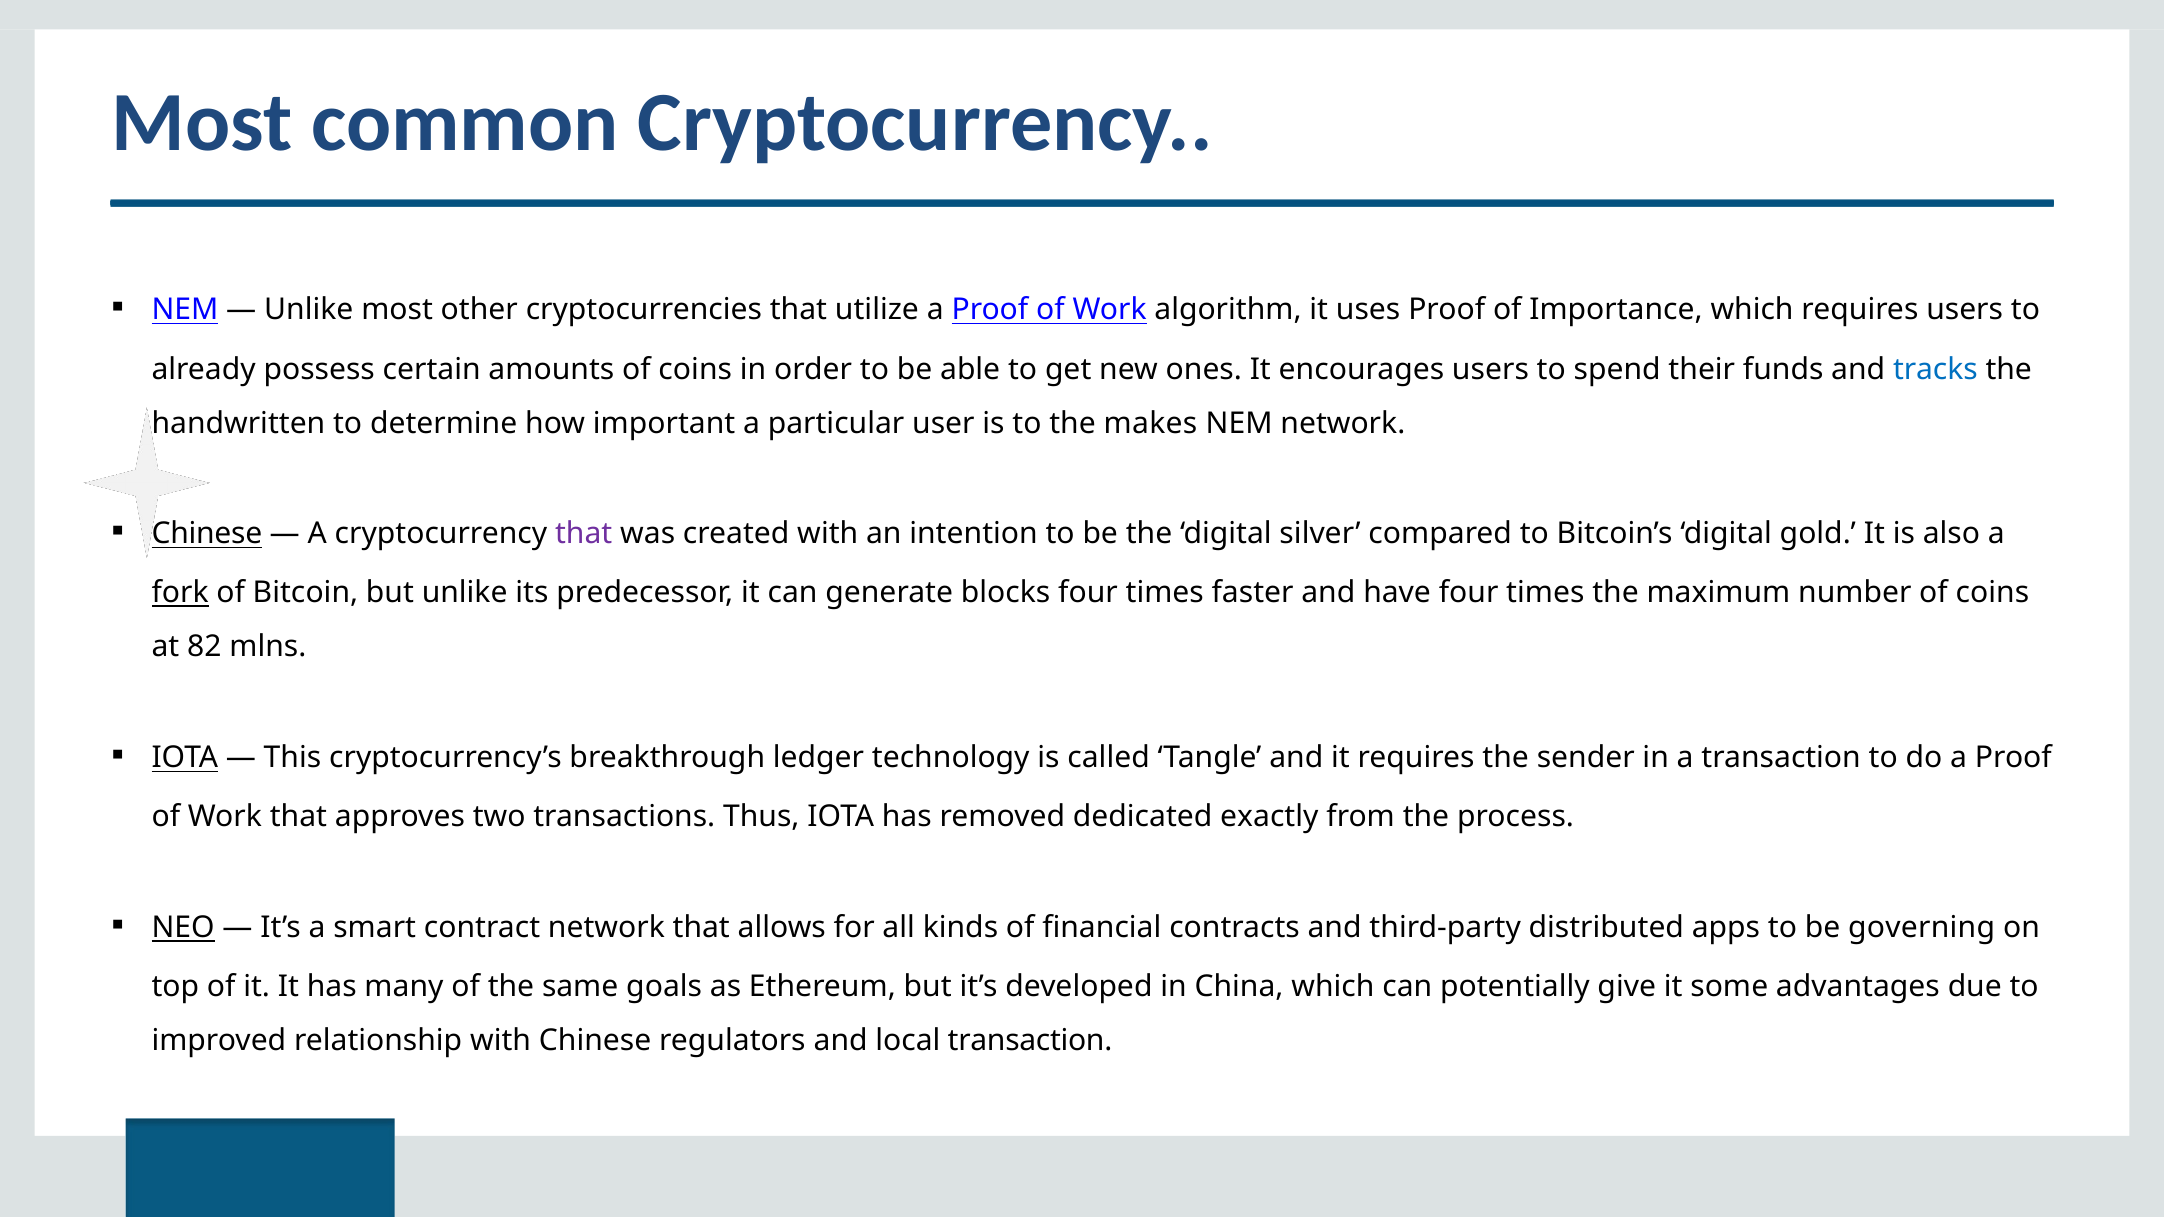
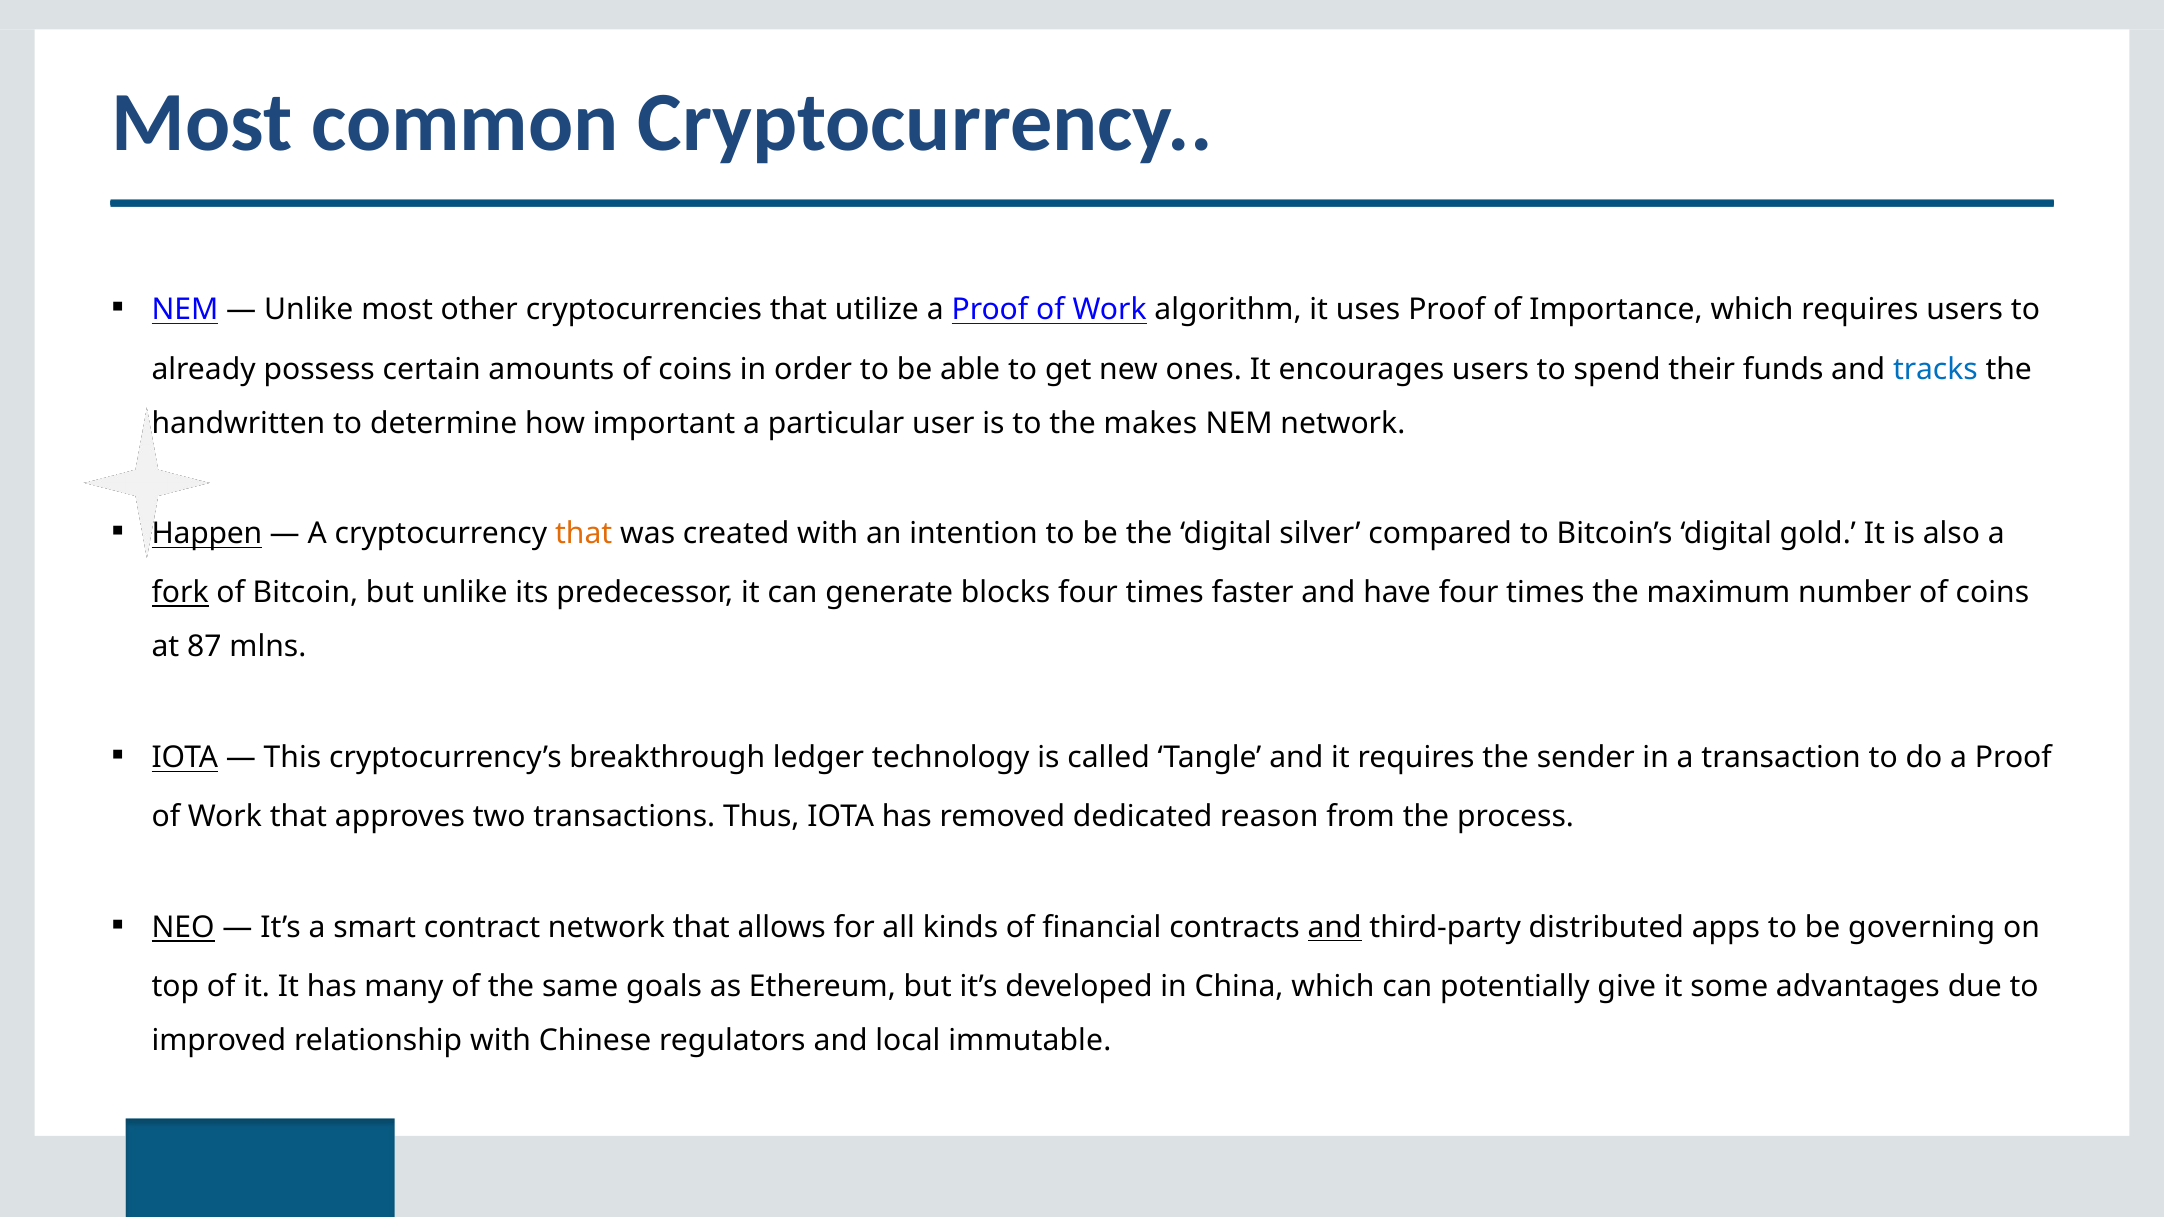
Chinese at (207, 534): Chinese -> Happen
that at (584, 534) colour: purple -> orange
82: 82 -> 87
exactly: exactly -> reason
and at (1335, 928) underline: none -> present
local transaction: transaction -> immutable
